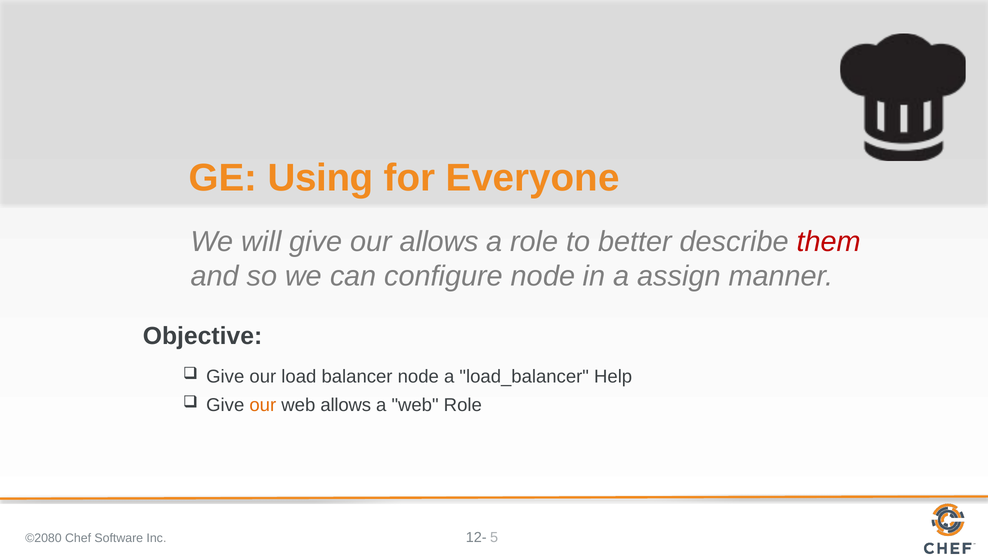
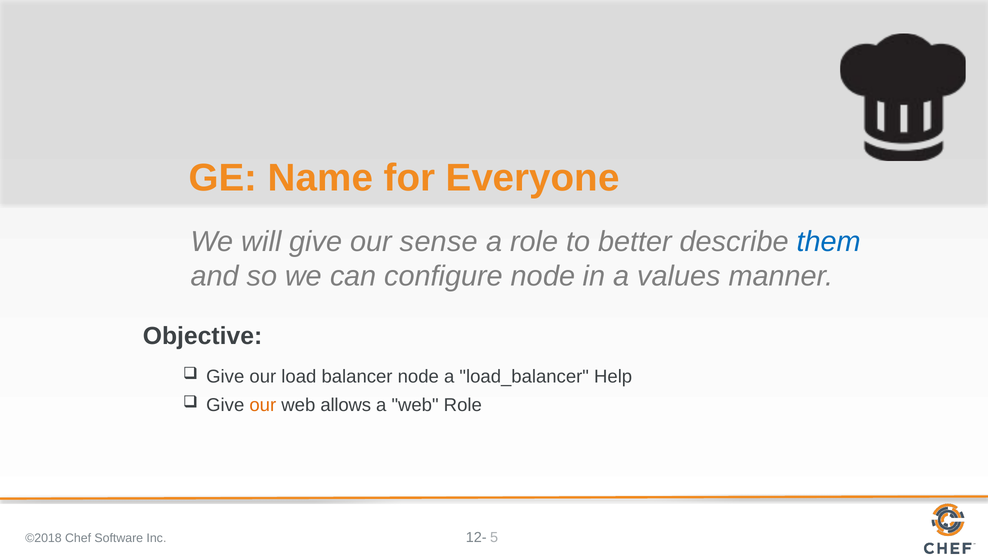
Using: Using -> Name
our allows: allows -> sense
them colour: red -> blue
assign: assign -> values
©2080: ©2080 -> ©2018
